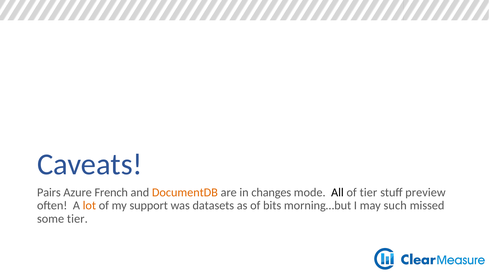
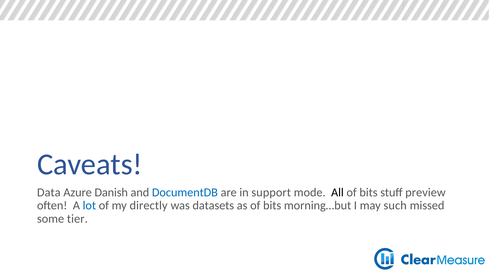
Pairs: Pairs -> Data
French: French -> Danish
DocumentDB colour: orange -> blue
changes: changes -> support
tier at (368, 192): tier -> bits
lot colour: orange -> blue
support: support -> directly
